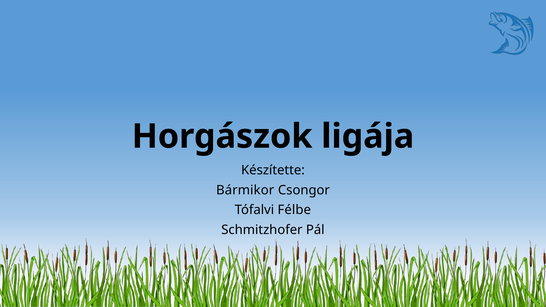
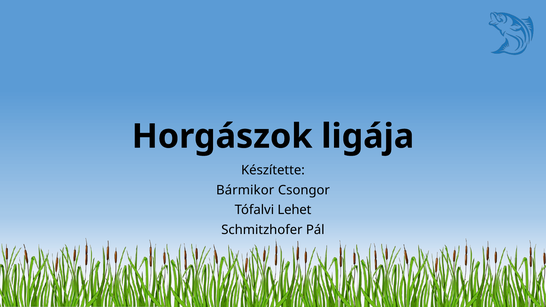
Félbe: Félbe -> Lehet
